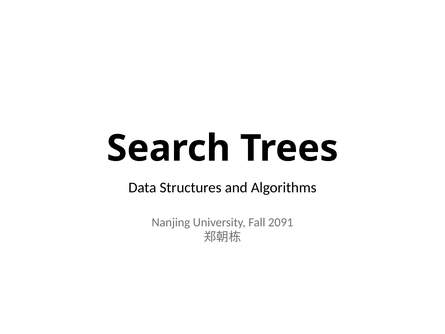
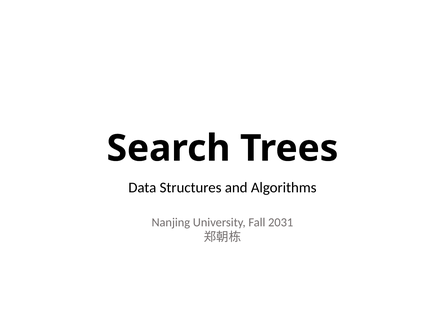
2091: 2091 -> 2031
